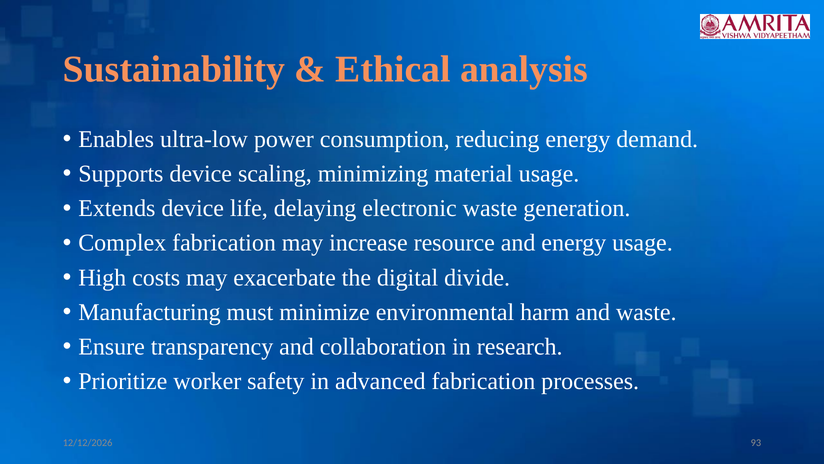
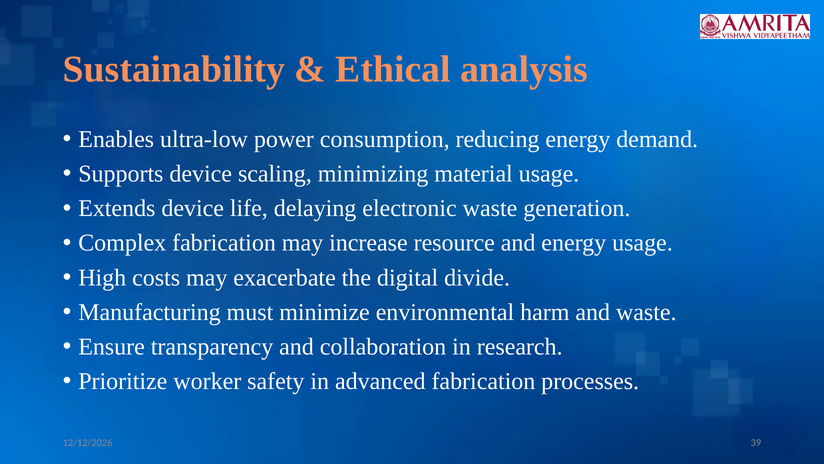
93: 93 -> 39
